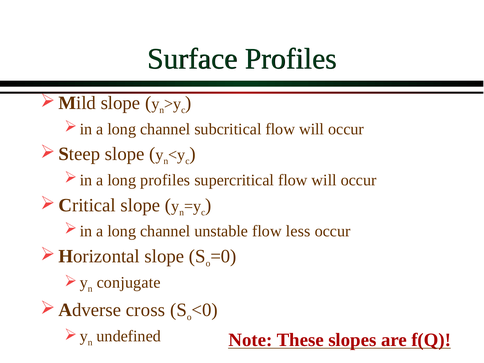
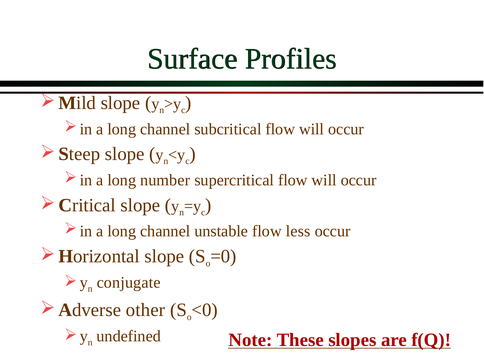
long profiles: profiles -> number
cross: cross -> other
